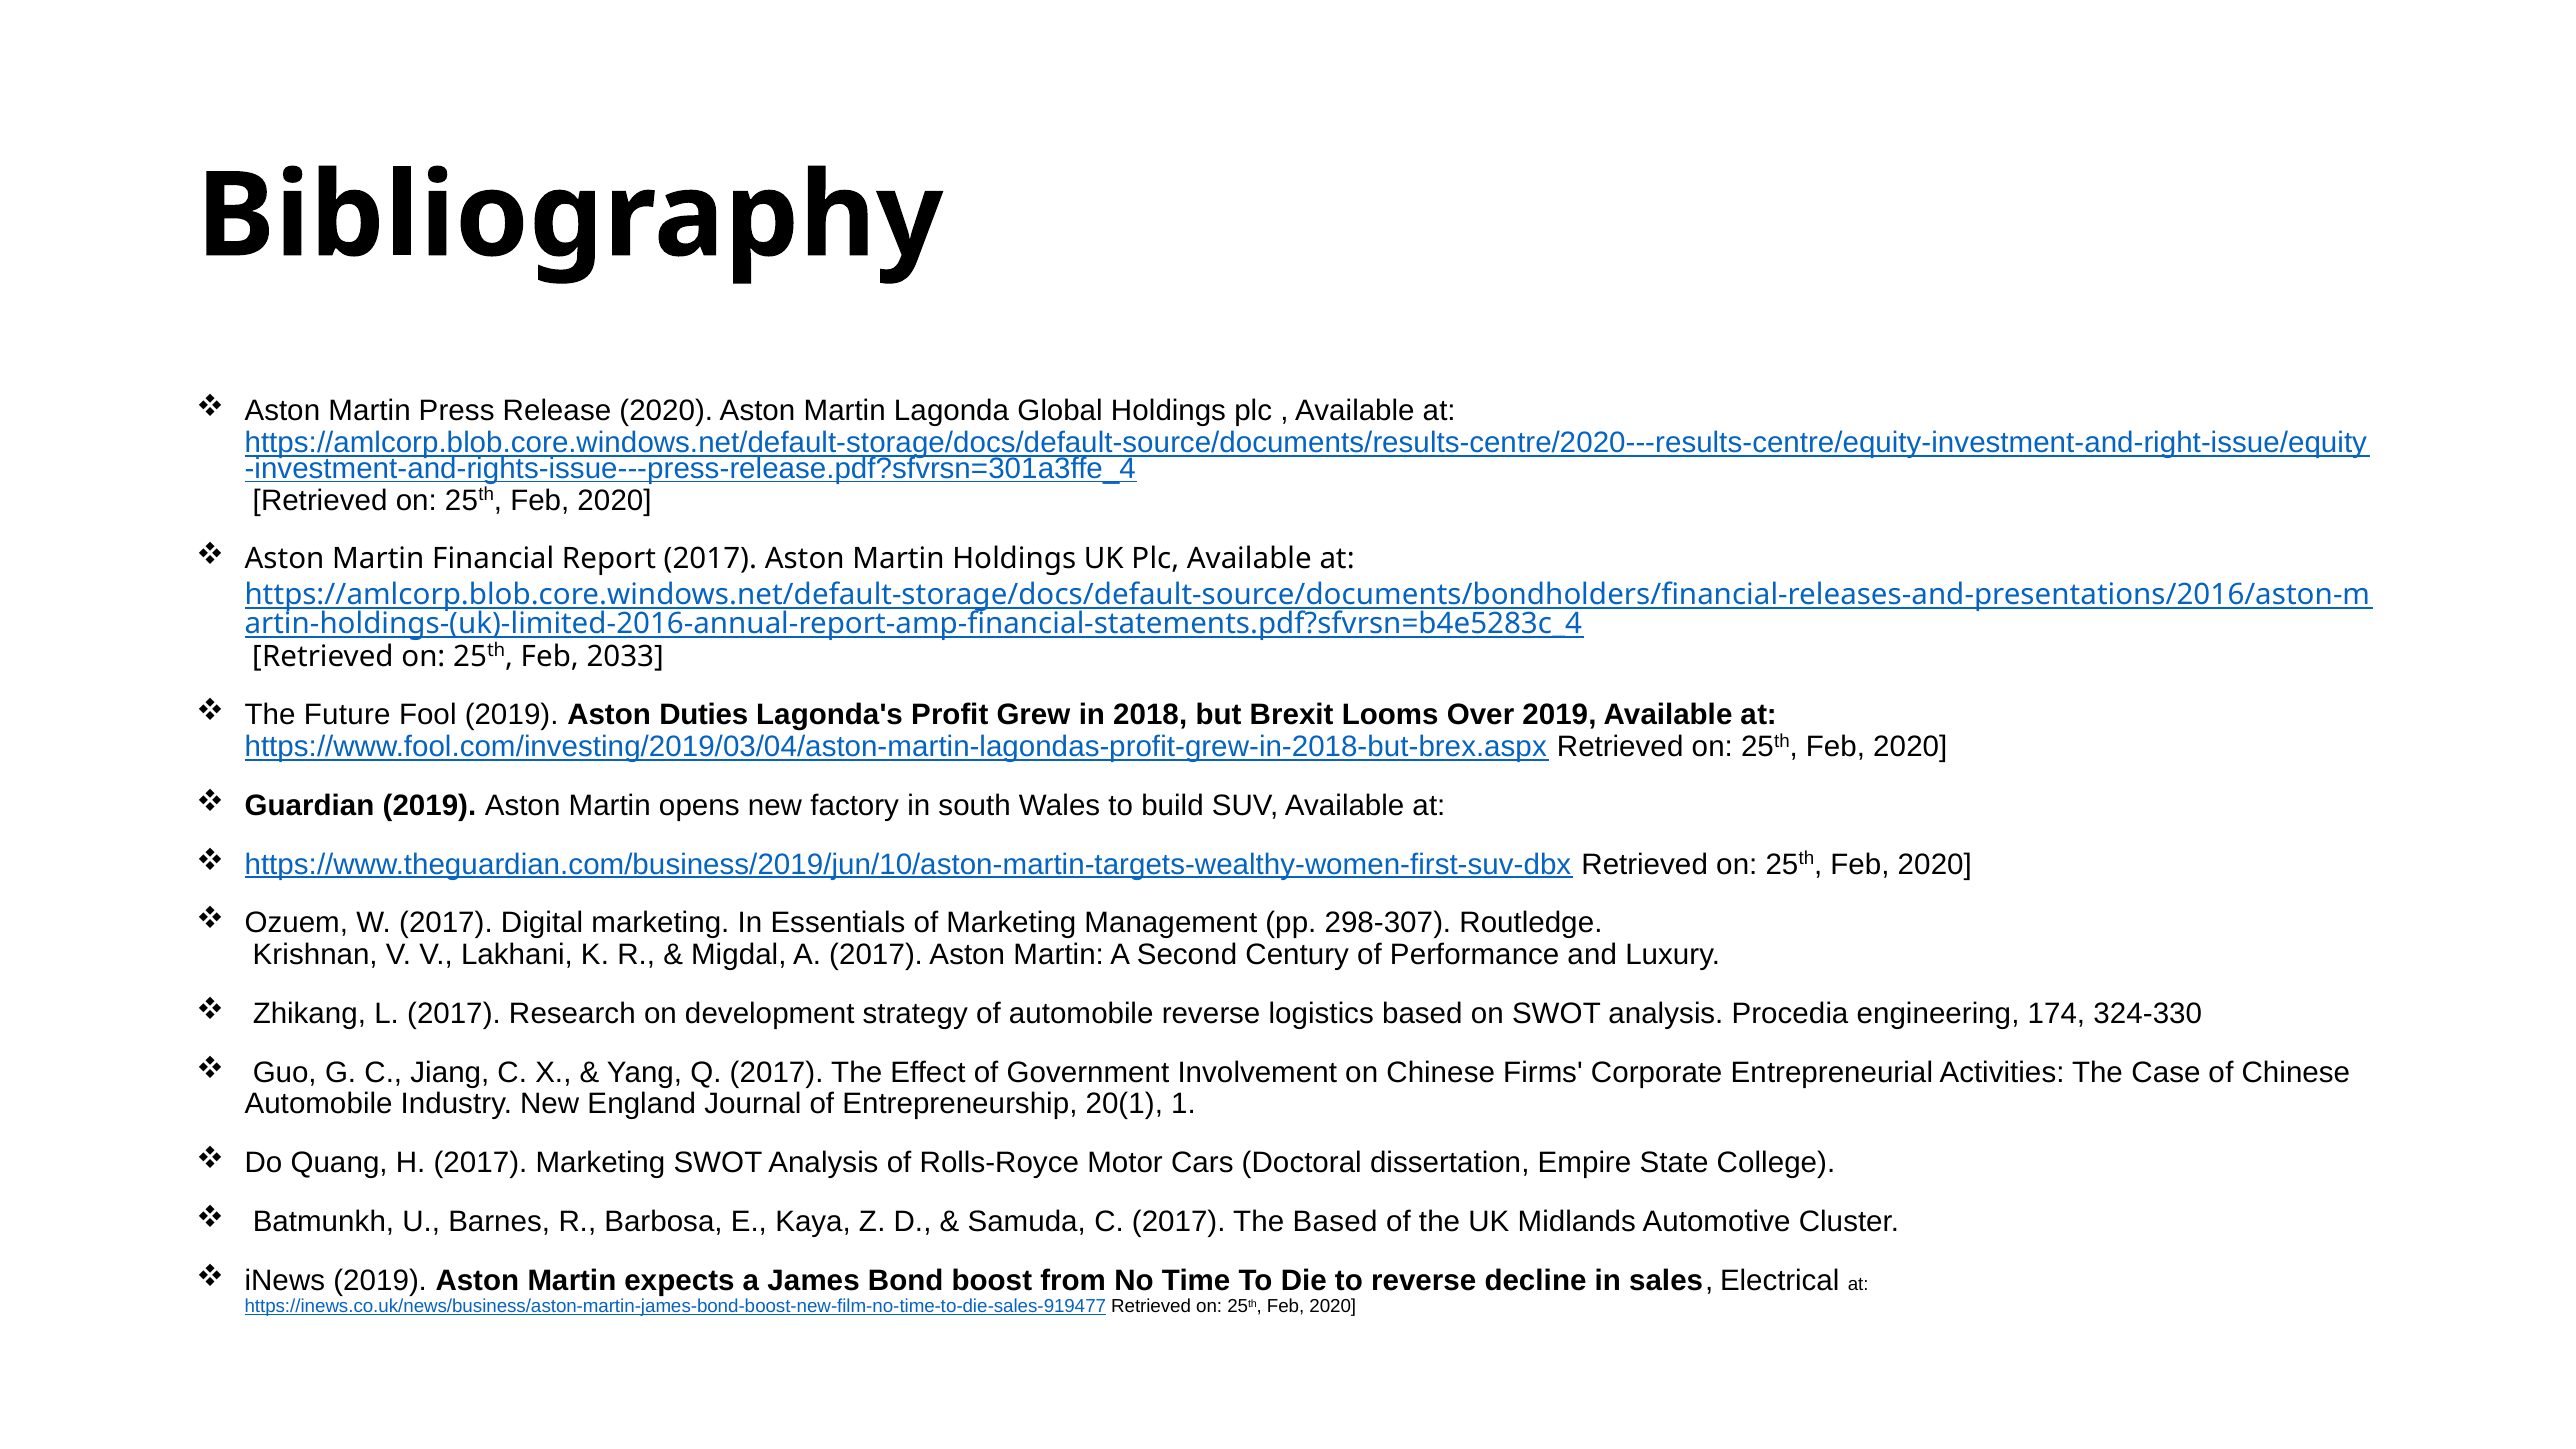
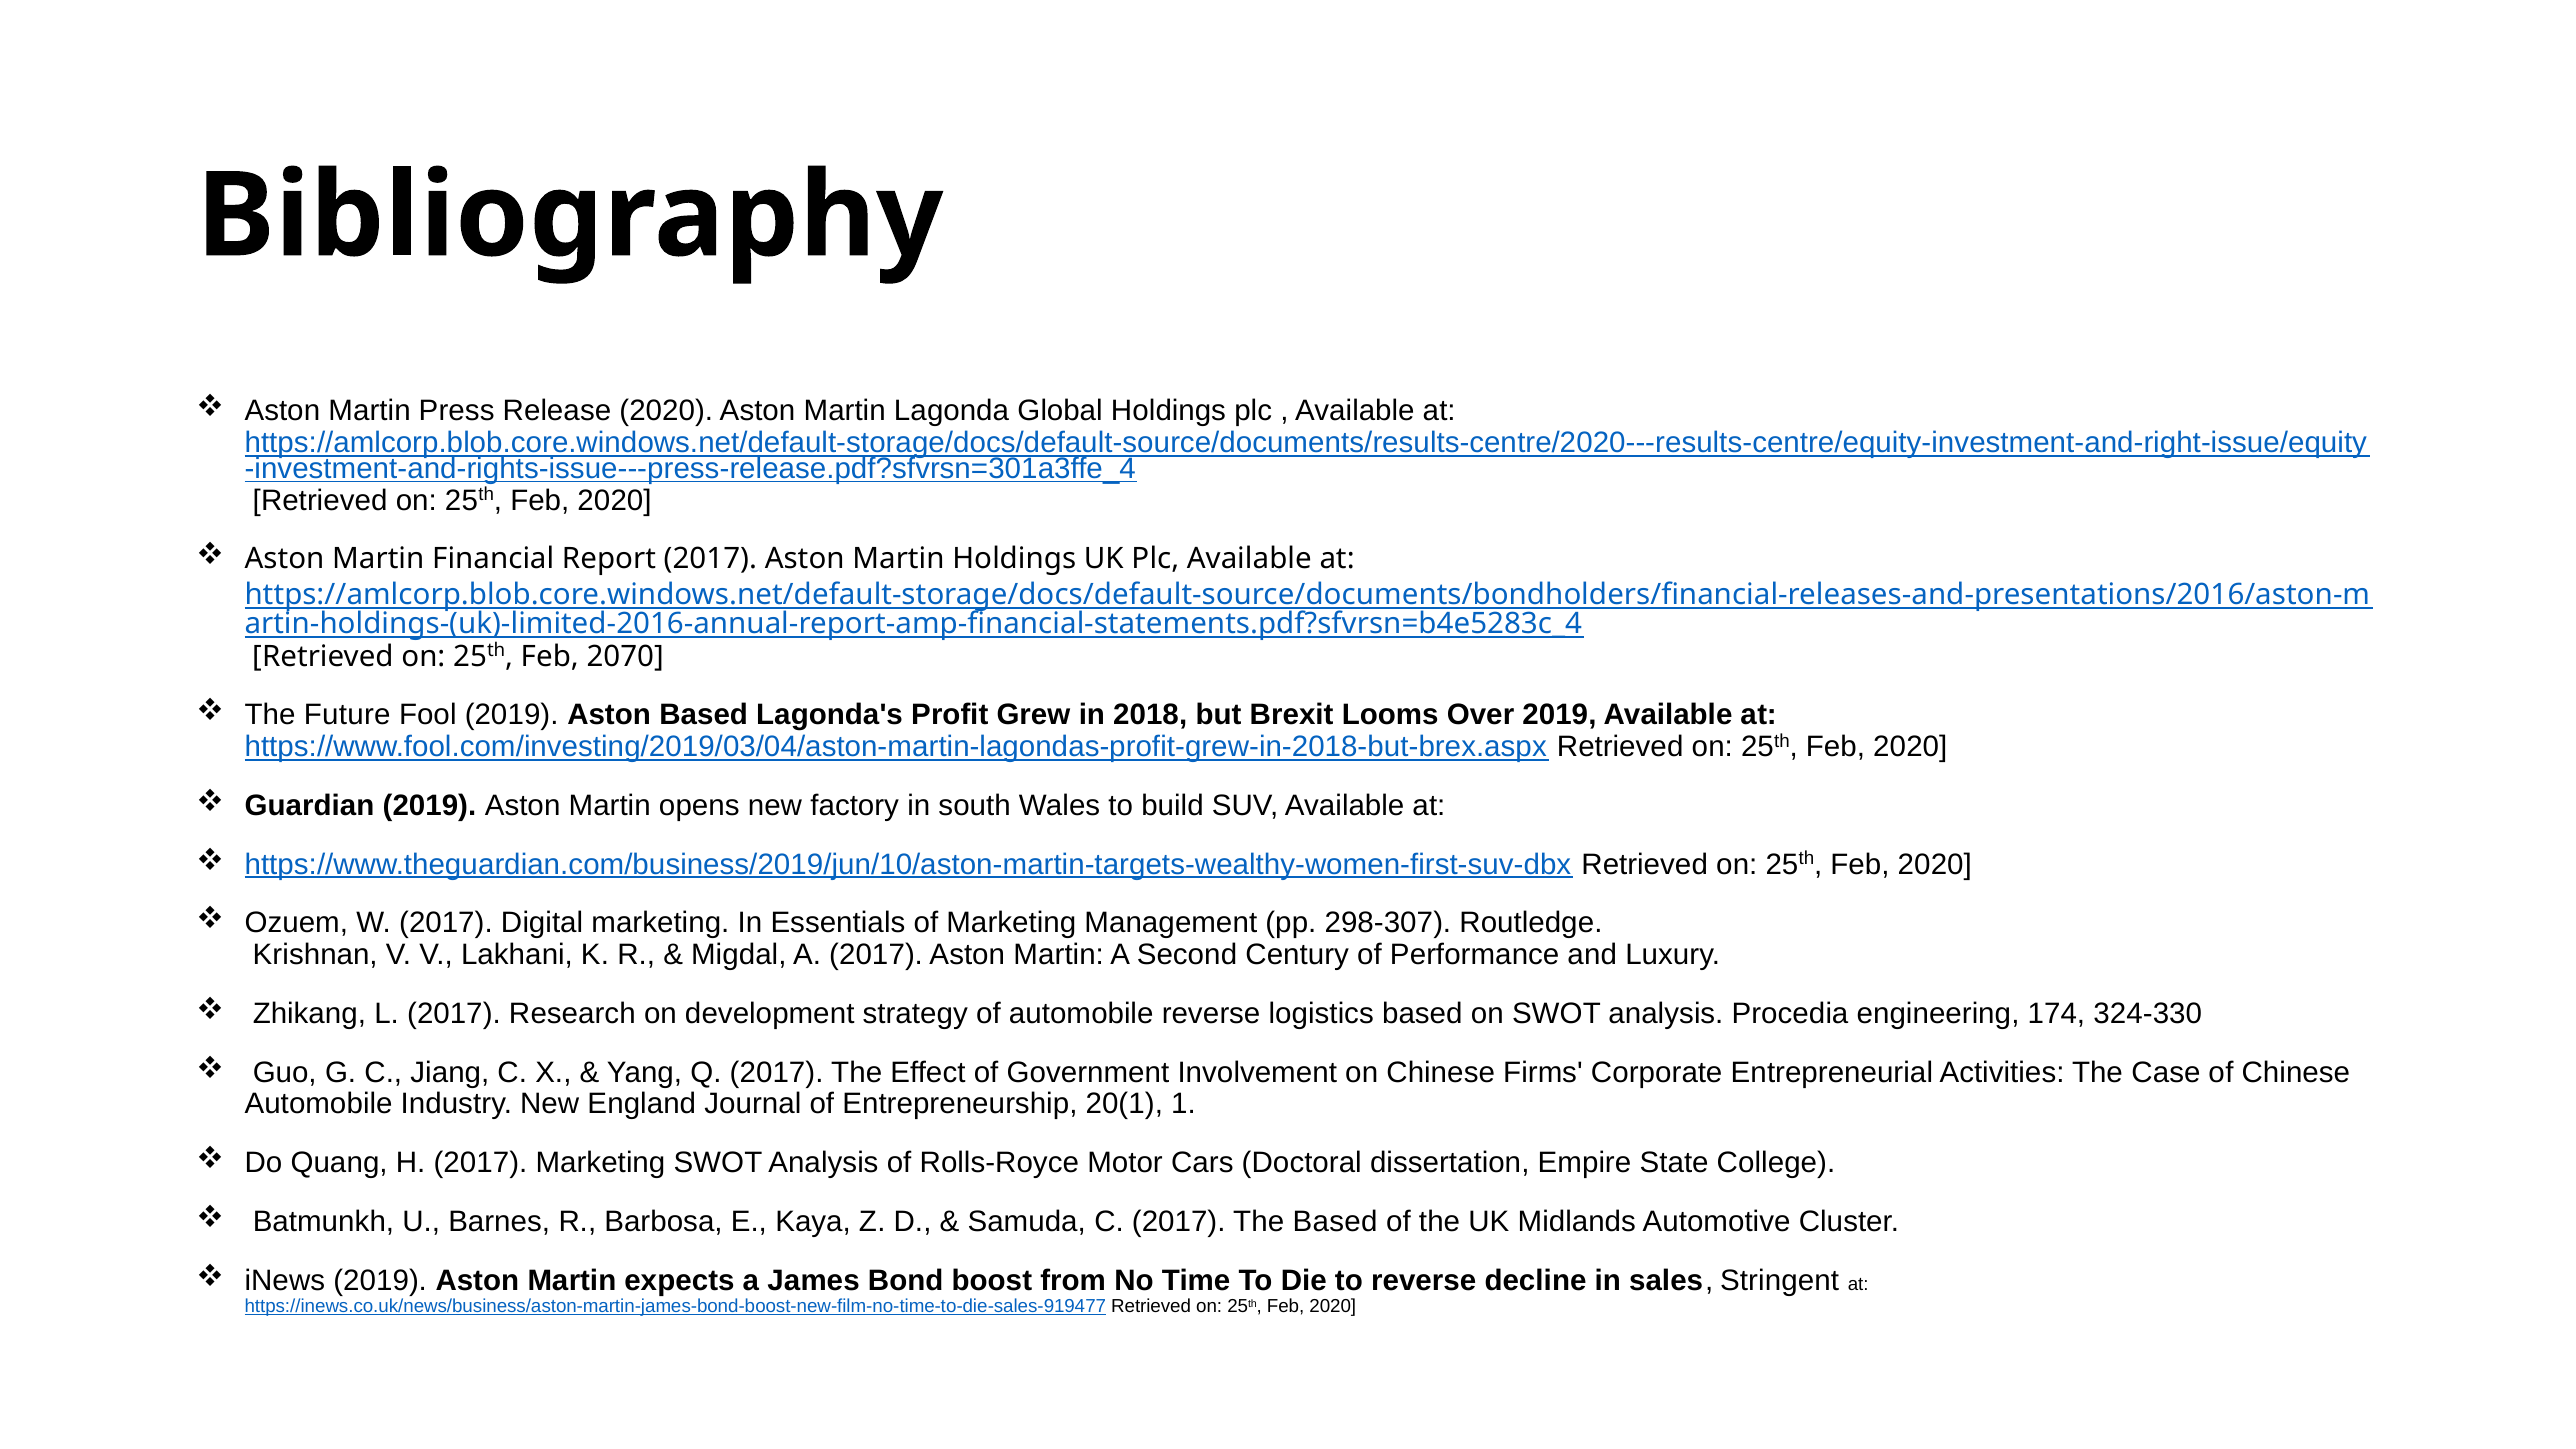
2033: 2033 -> 2070
Aston Duties: Duties -> Based
Electrical: Electrical -> Stringent
